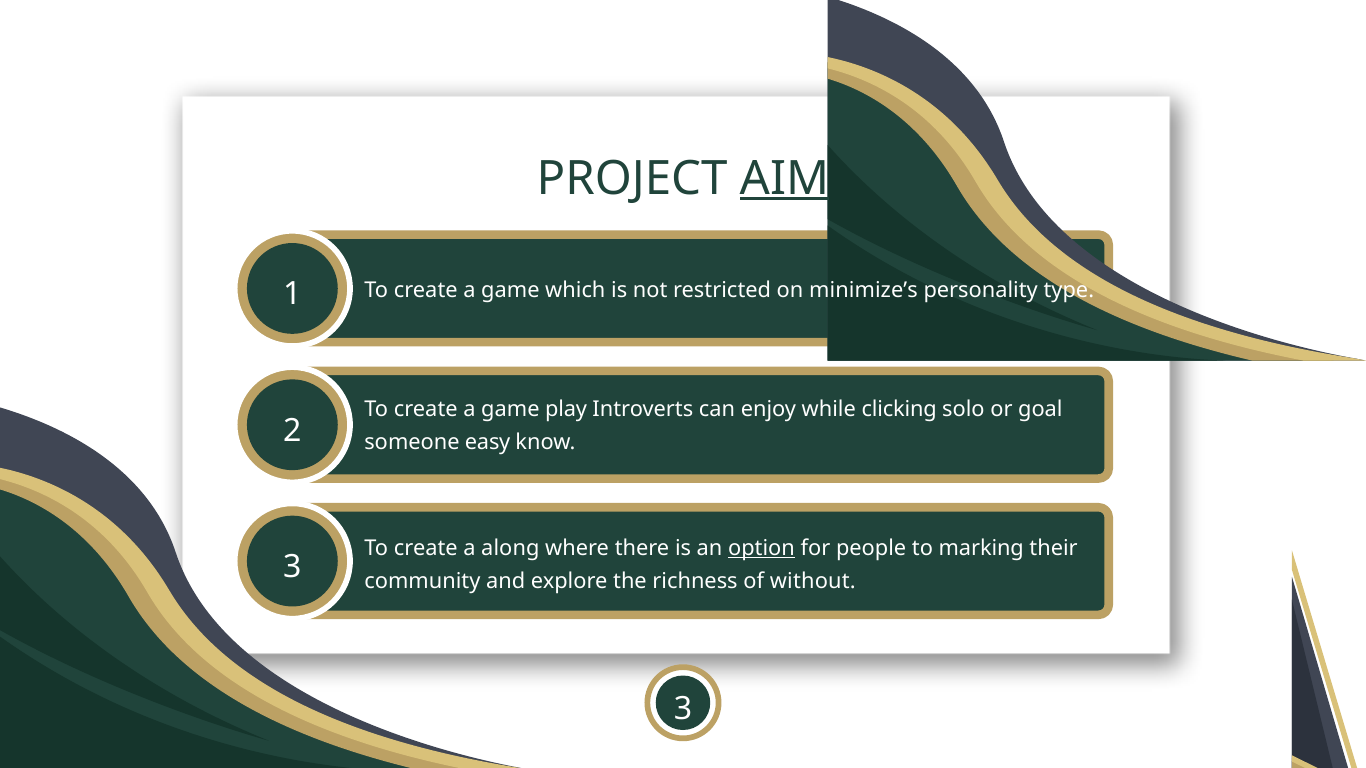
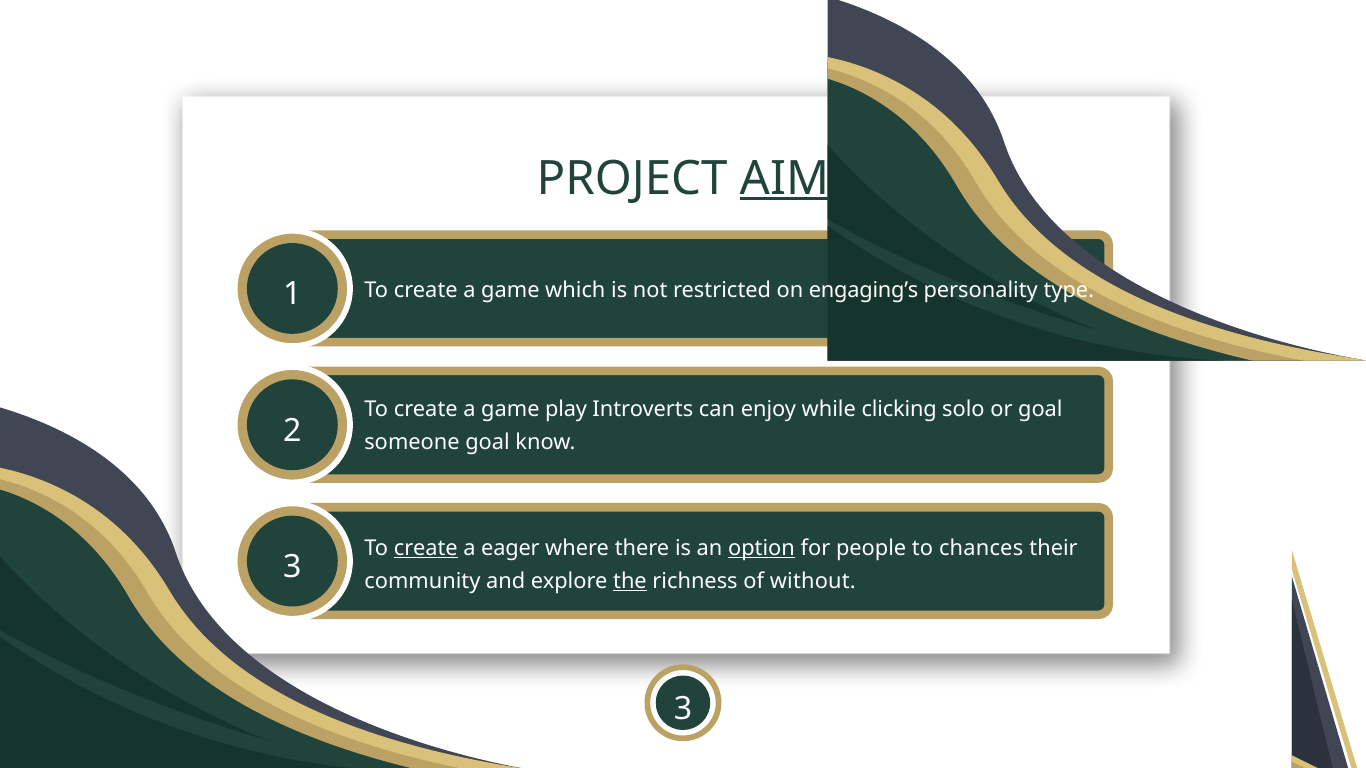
minimize’s: minimize’s -> engaging’s
someone easy: easy -> goal
create at (426, 548) underline: none -> present
along: along -> eager
marking: marking -> chances
the underline: none -> present
